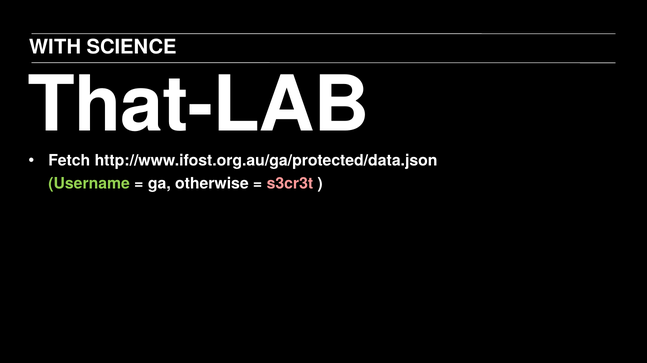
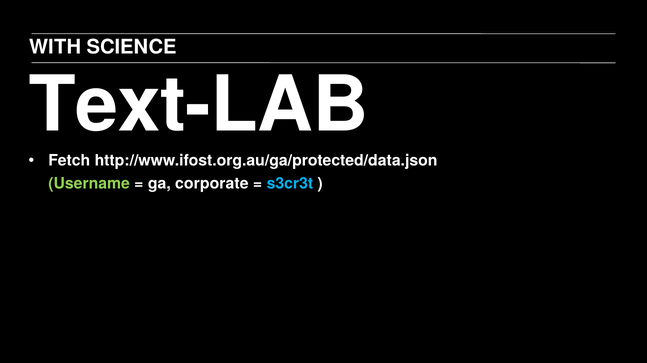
That-LAB: That-LAB -> Text-LAB
otherwise: otherwise -> corporate
s3cr3t colour: pink -> light blue
